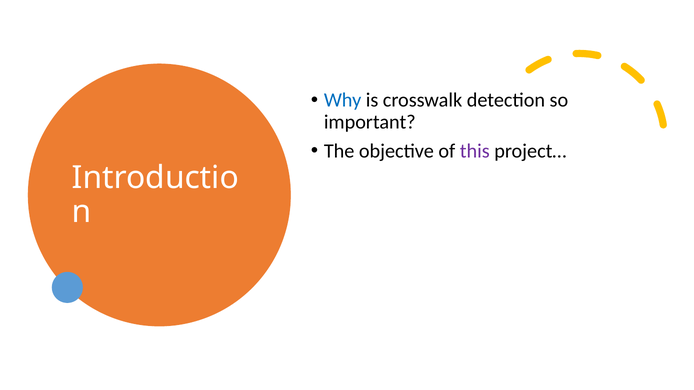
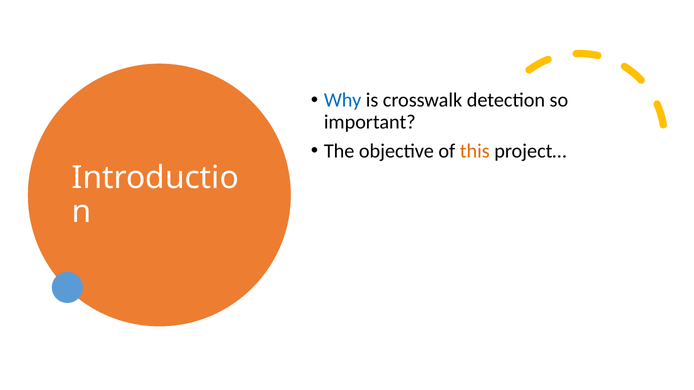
this colour: purple -> orange
